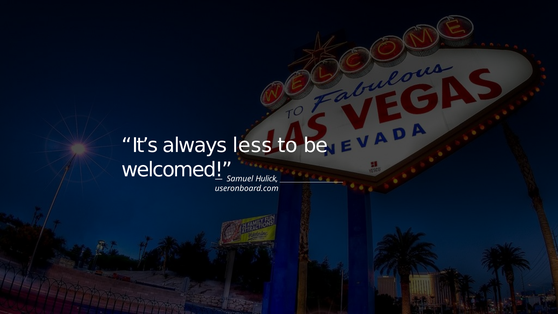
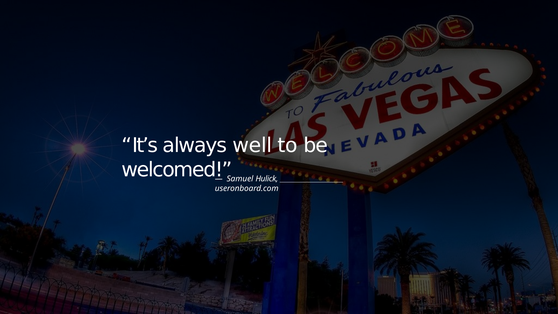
less: less -> well
